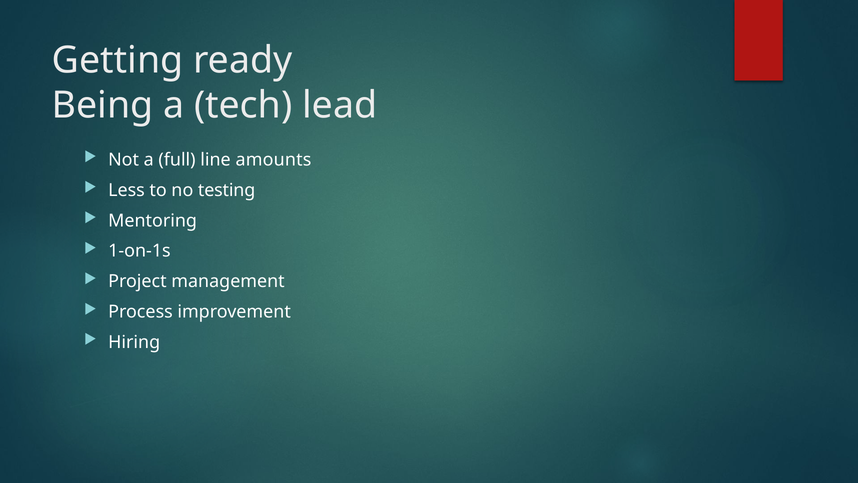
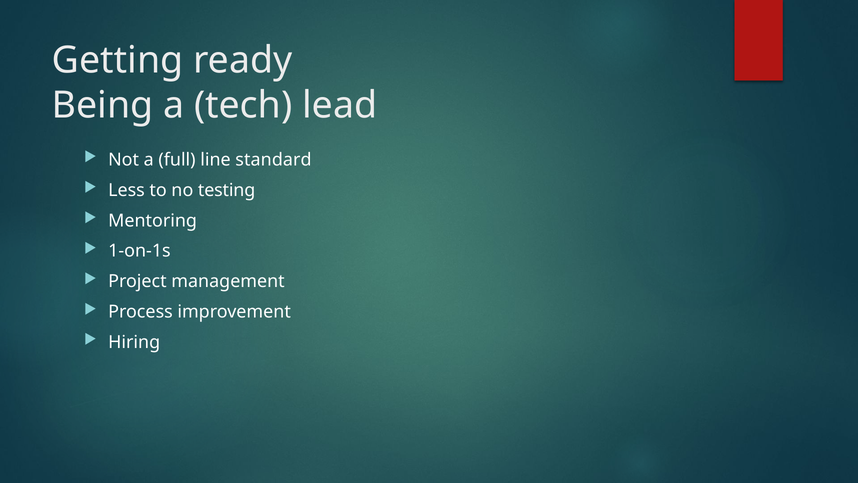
amounts: amounts -> standard
